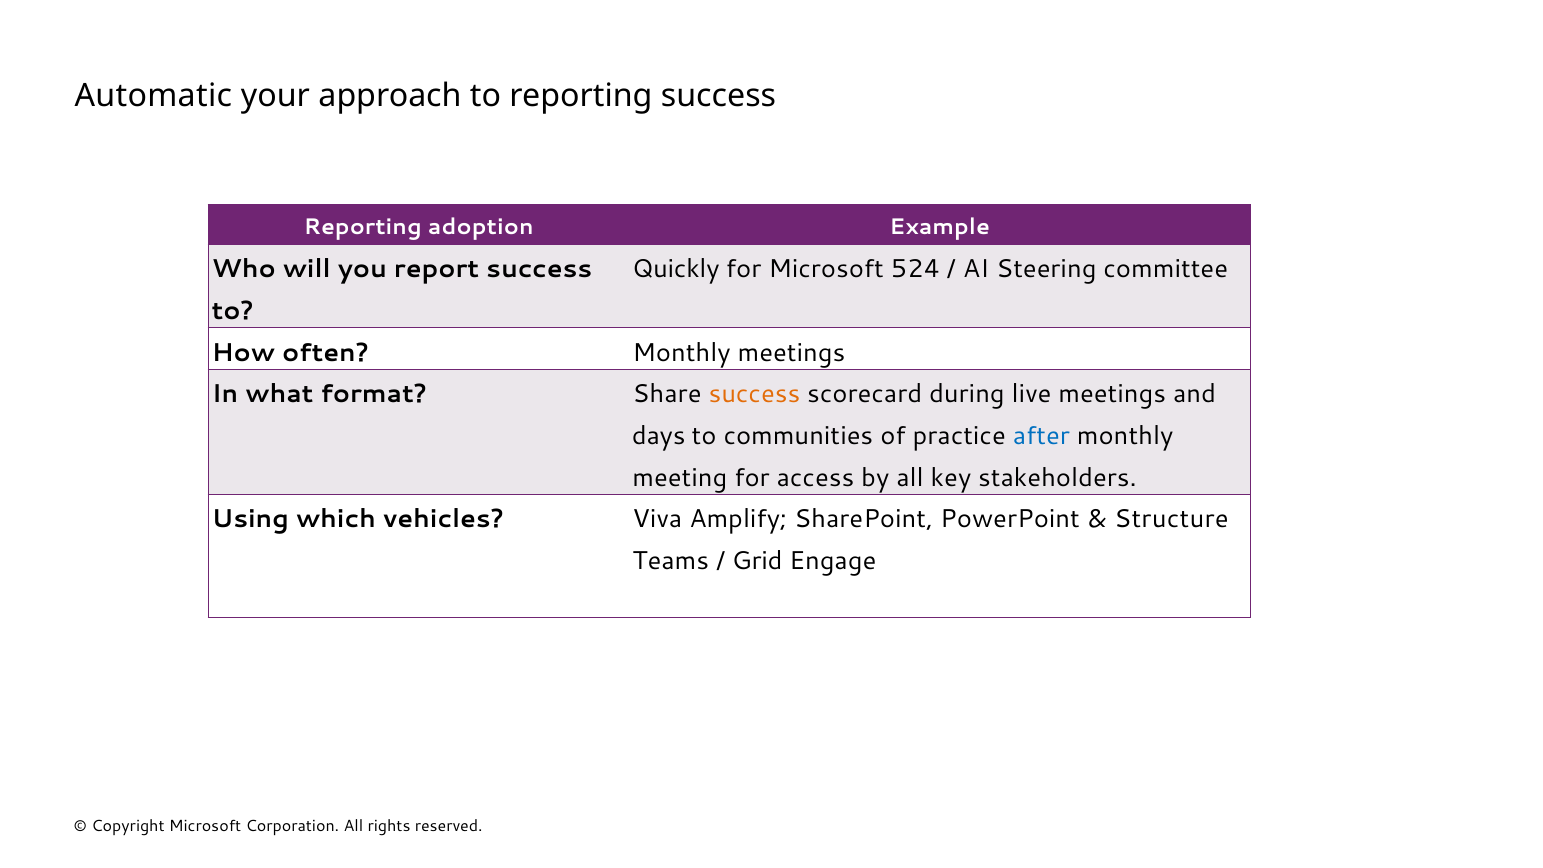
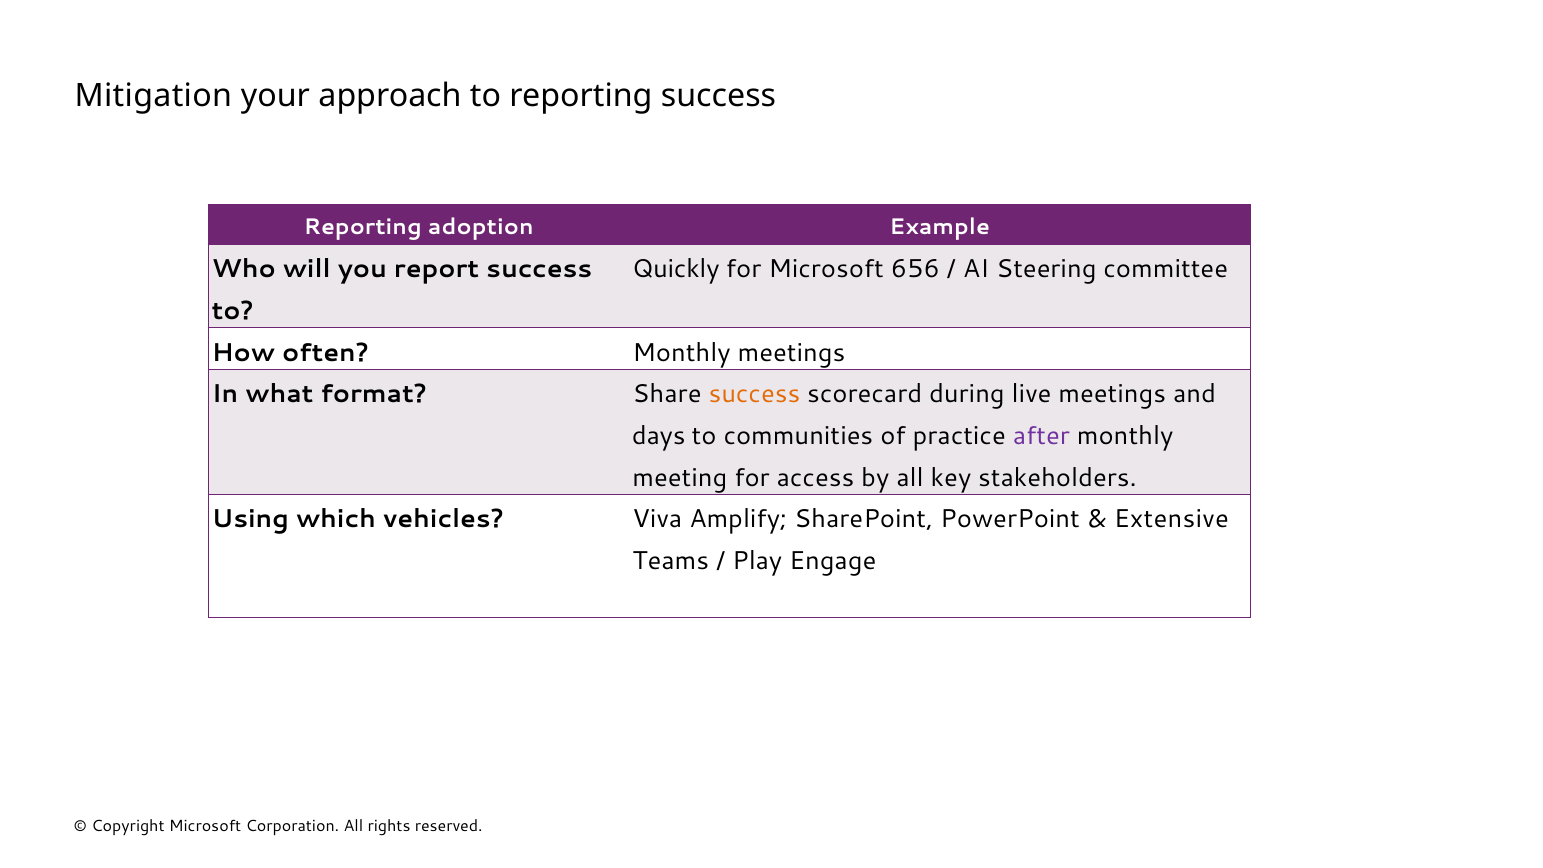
Automatic: Automatic -> Mitigation
524: 524 -> 656
after colour: blue -> purple
Structure: Structure -> Extensive
Grid: Grid -> Play
